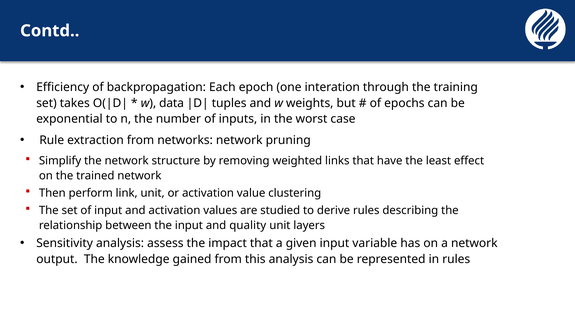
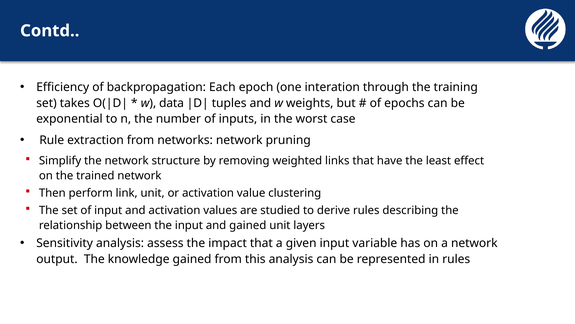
and quality: quality -> gained
